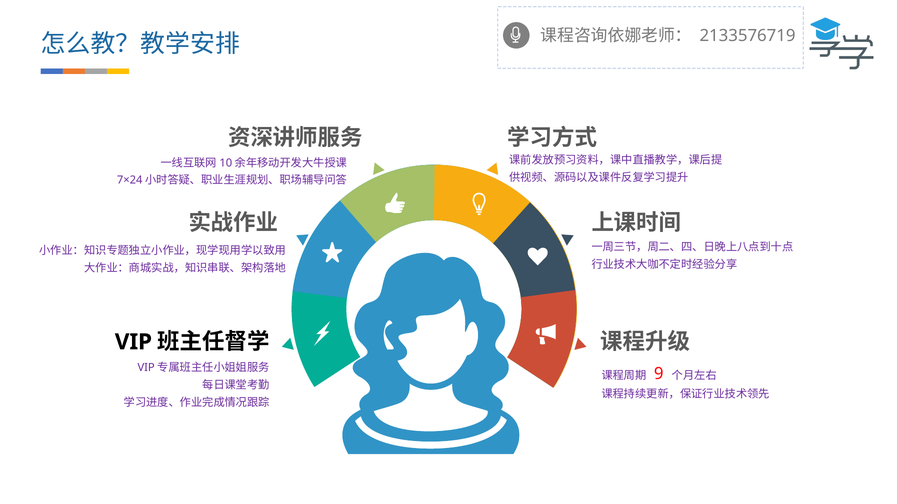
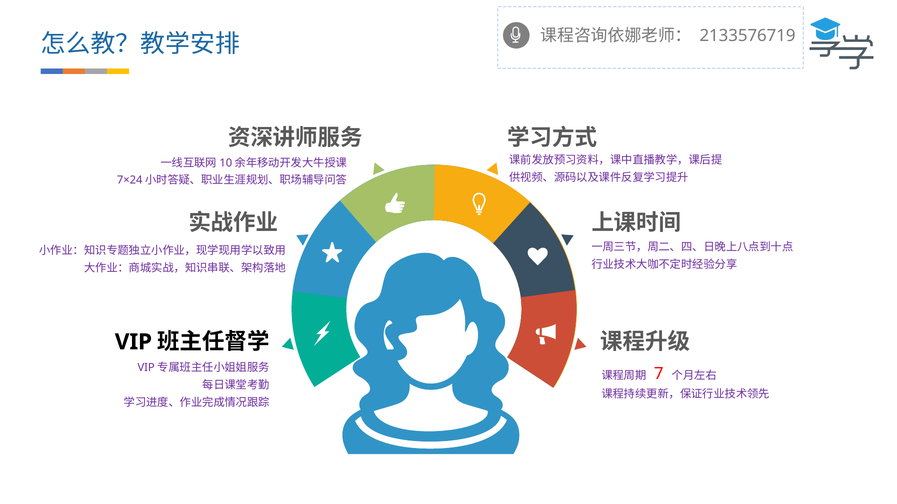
9: 9 -> 7
